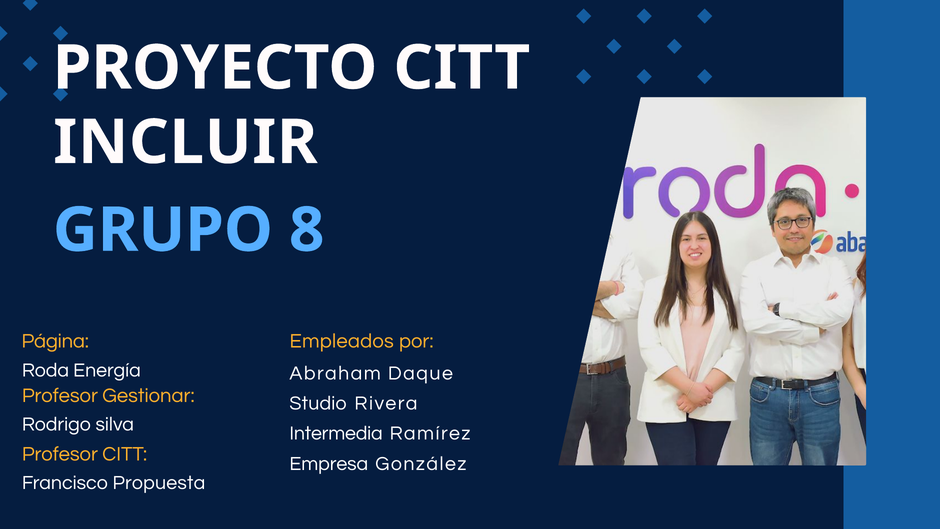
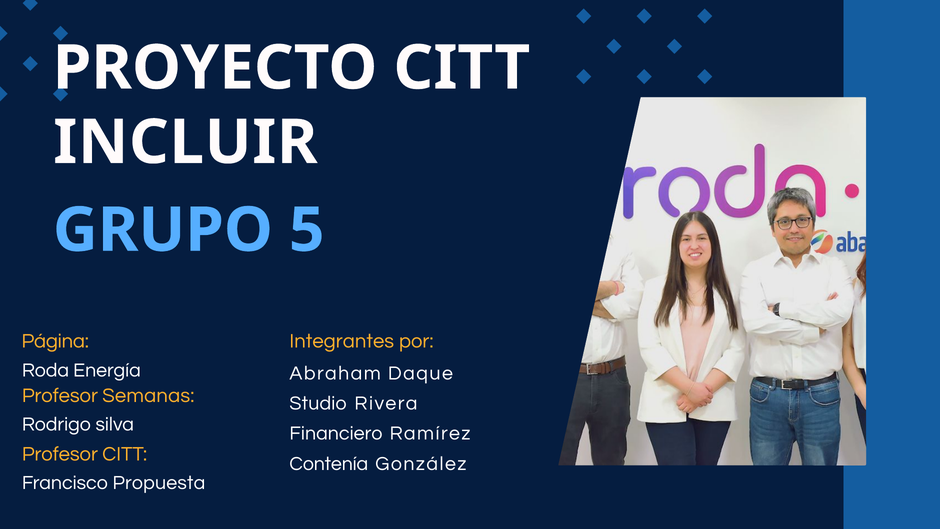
8: 8 -> 5
Empleados: Empleados -> Integrantes
Gestionar: Gestionar -> Semanas
Intermedia: Intermedia -> Financiero
Empresa: Empresa -> Contenía
